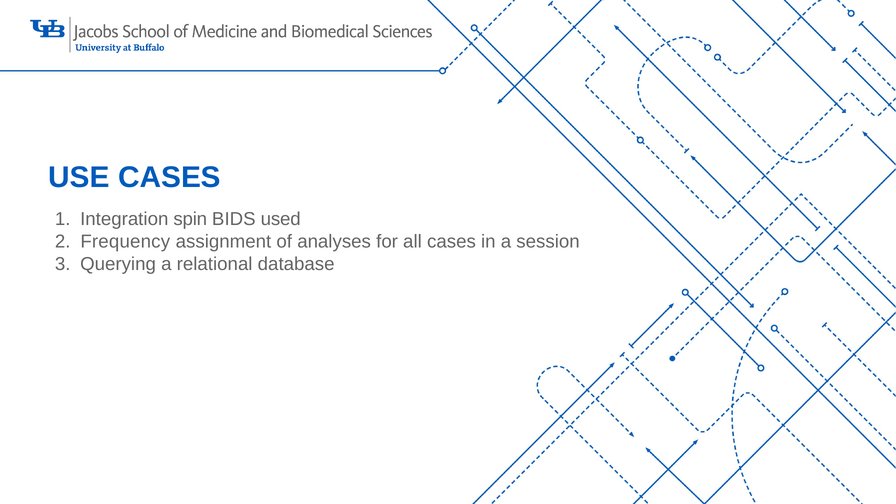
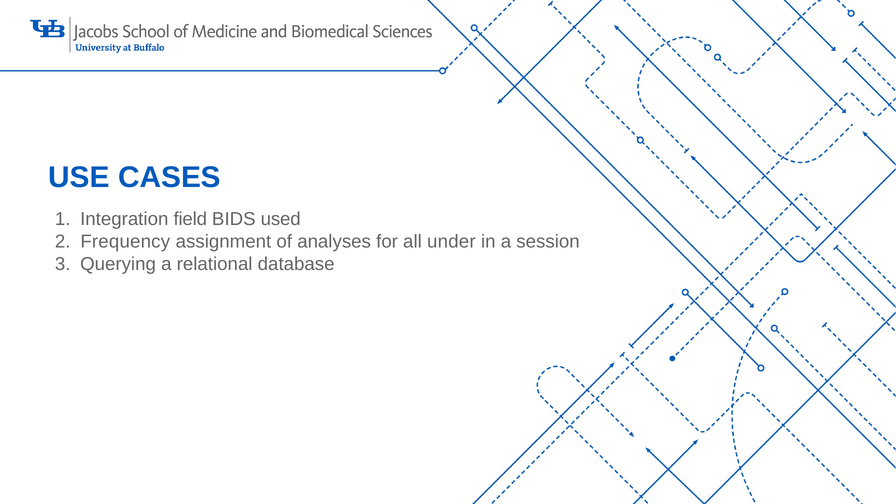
spin: spin -> field
all cases: cases -> under
